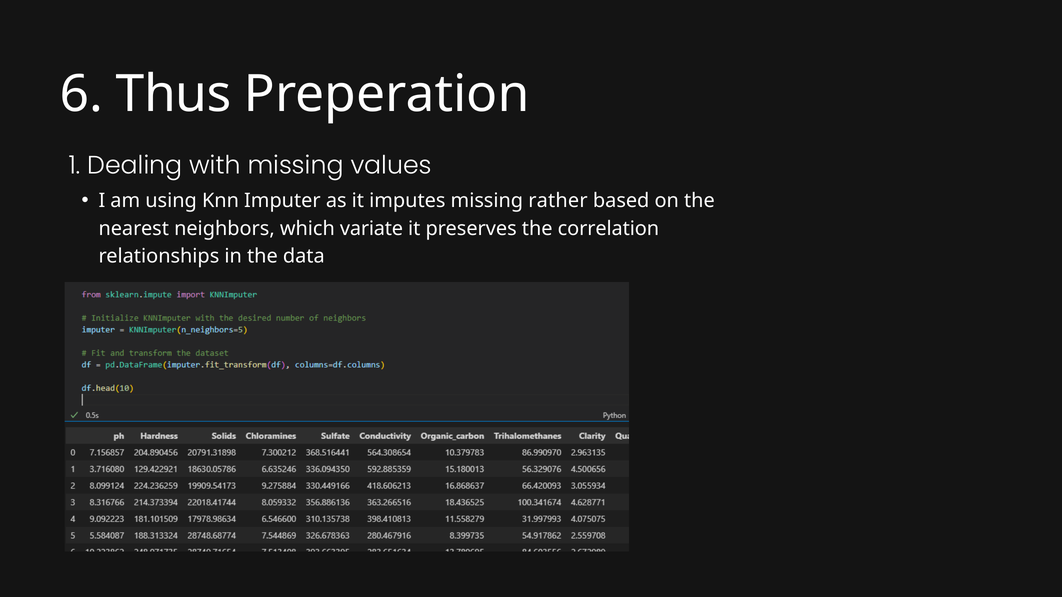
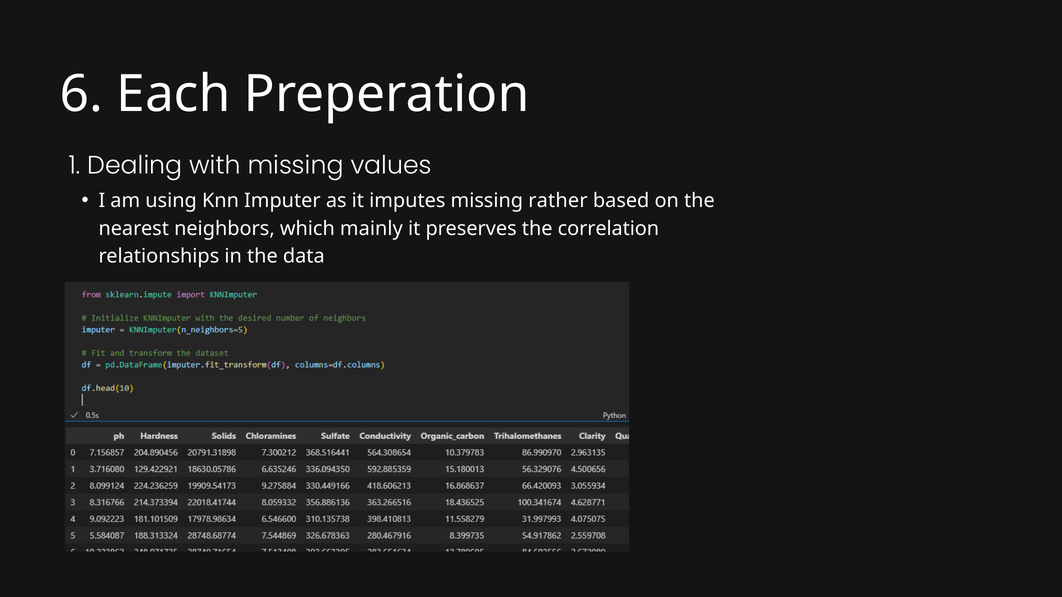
Thus: Thus -> Each
variate: variate -> mainly
